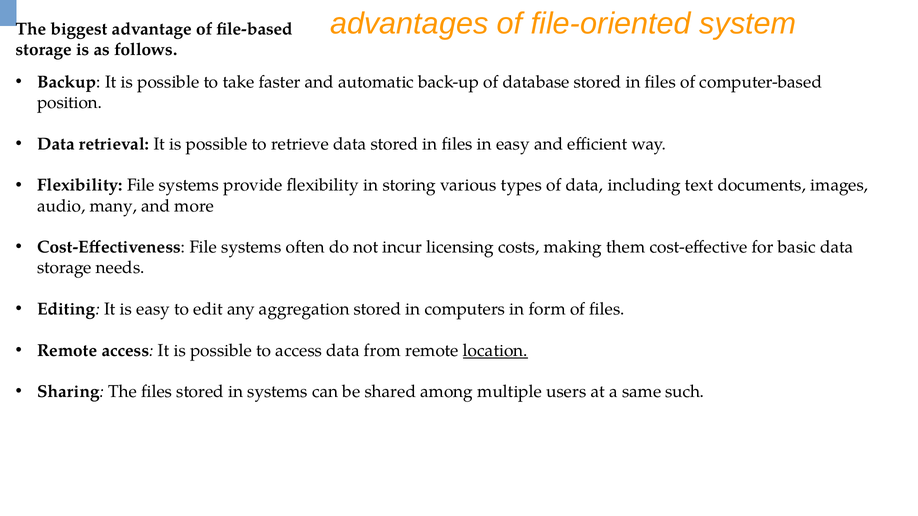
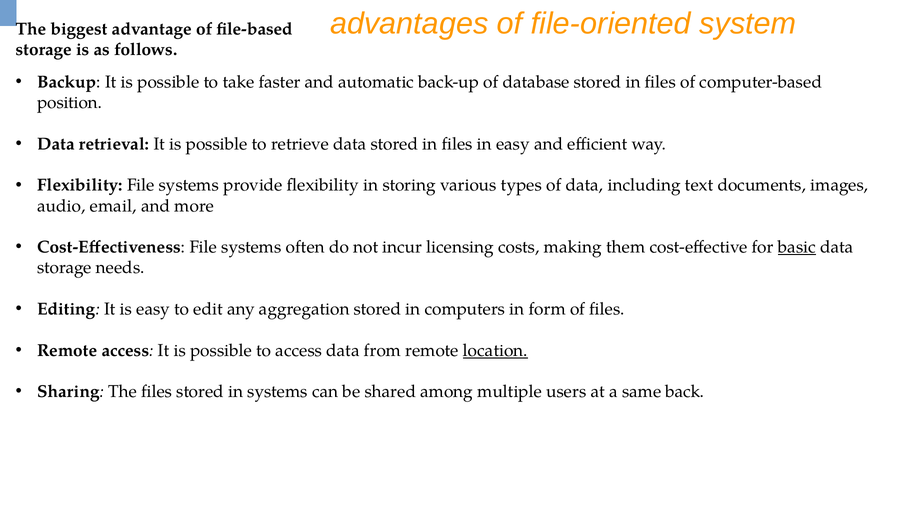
many: many -> email
basic underline: none -> present
such: such -> back
